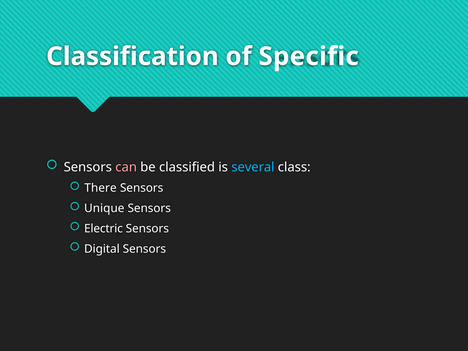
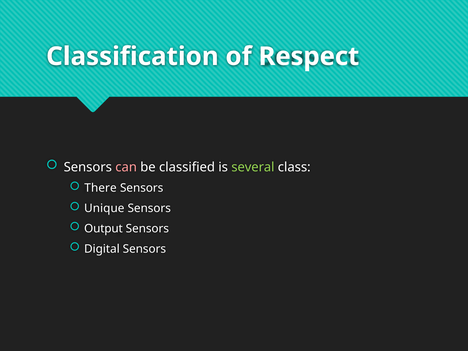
Specific: Specific -> Respect
several colour: light blue -> light green
Electric: Electric -> Output
